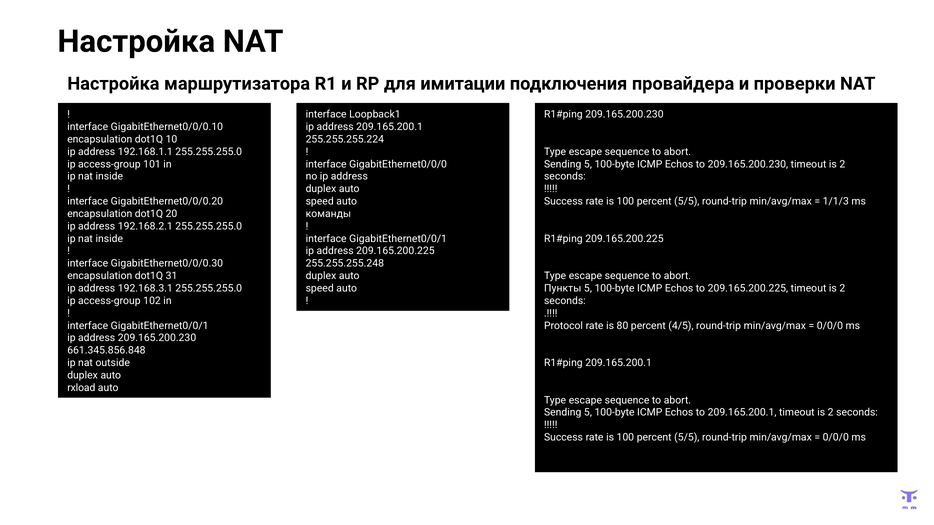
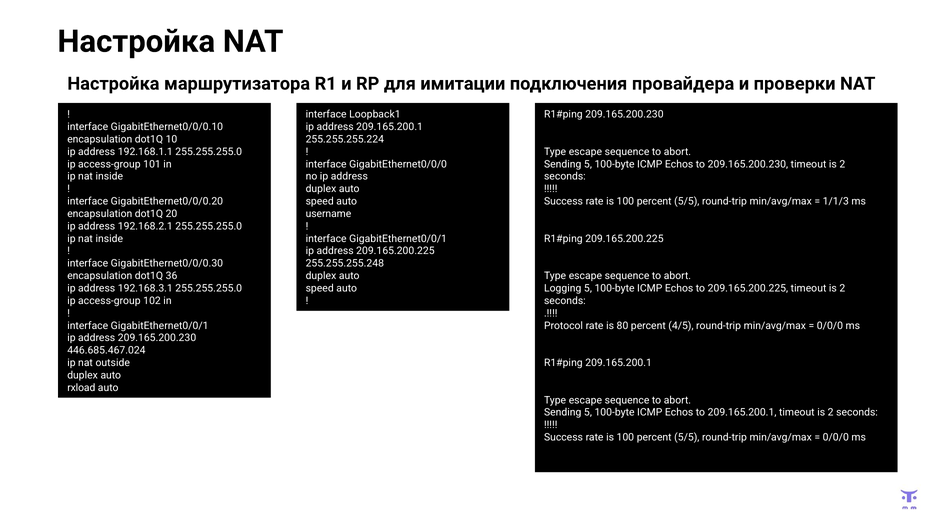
команды: команды -> username
31: 31 -> 36
Пункты: Пункты -> Logging
661.345.856.848: 661.345.856.848 -> 446.685.467.024
